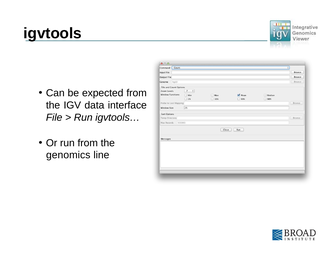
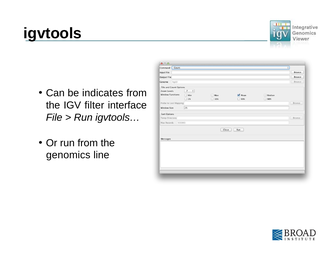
expected: expected -> indicates
data: data -> filter
